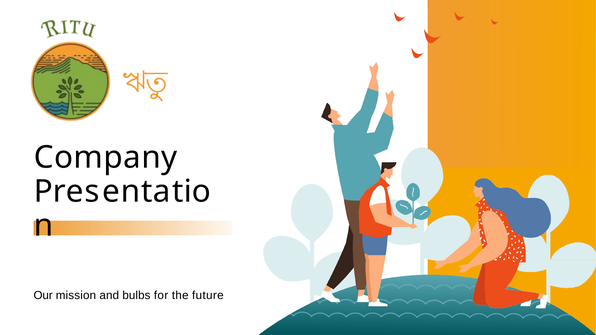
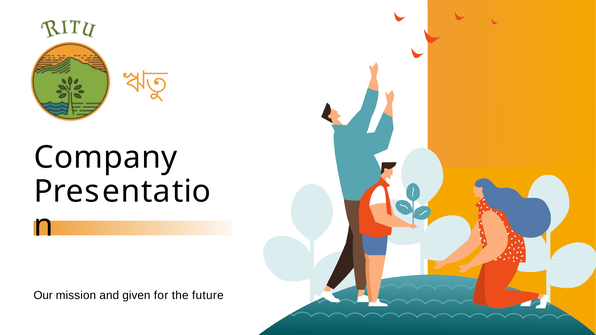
bulbs: bulbs -> given
